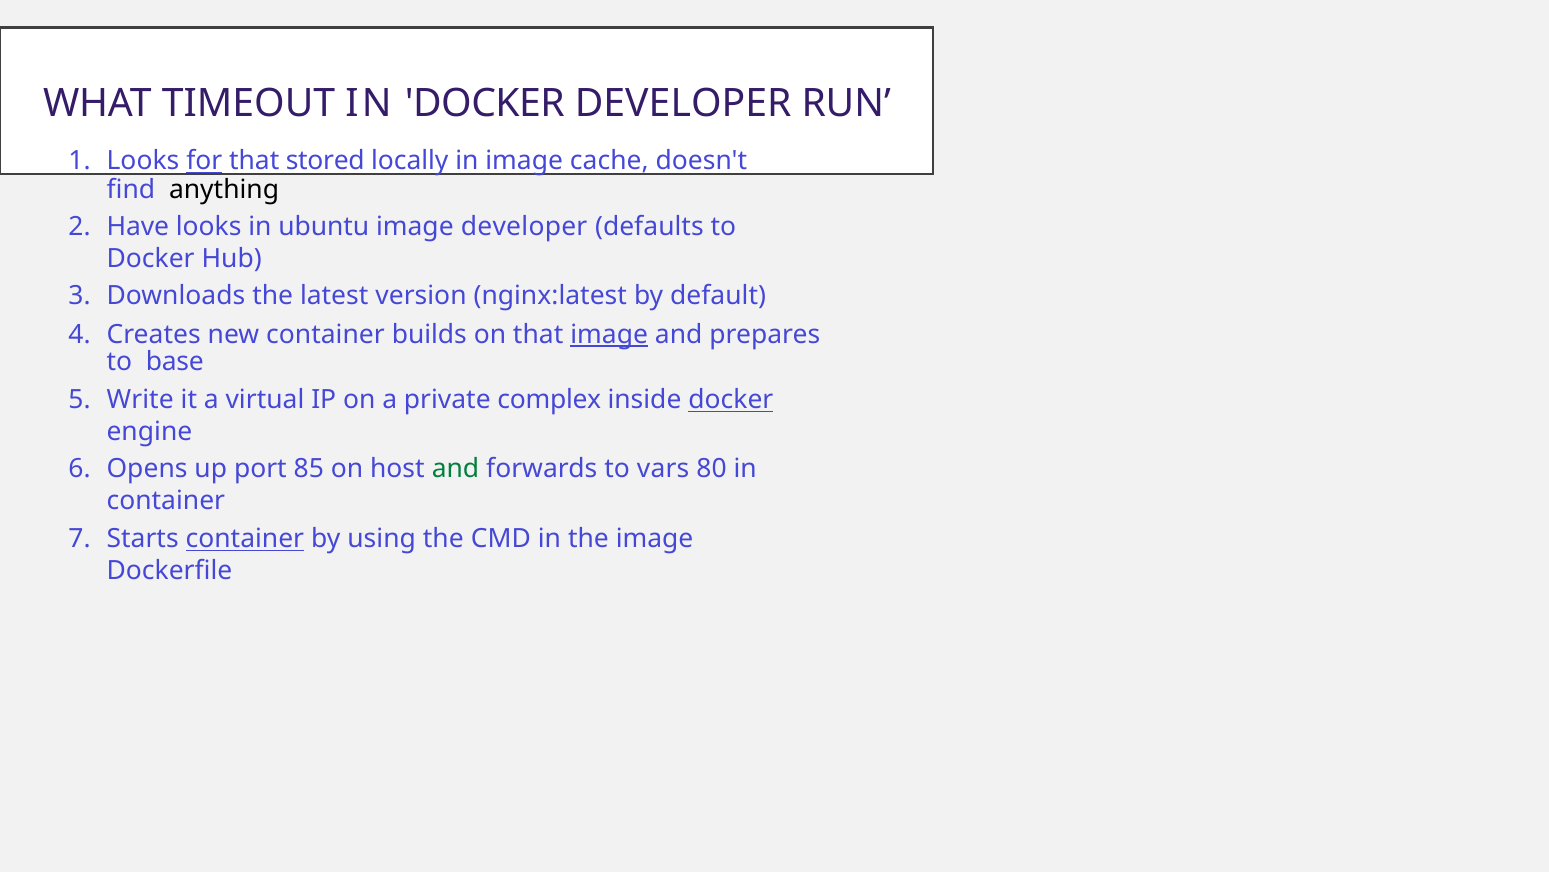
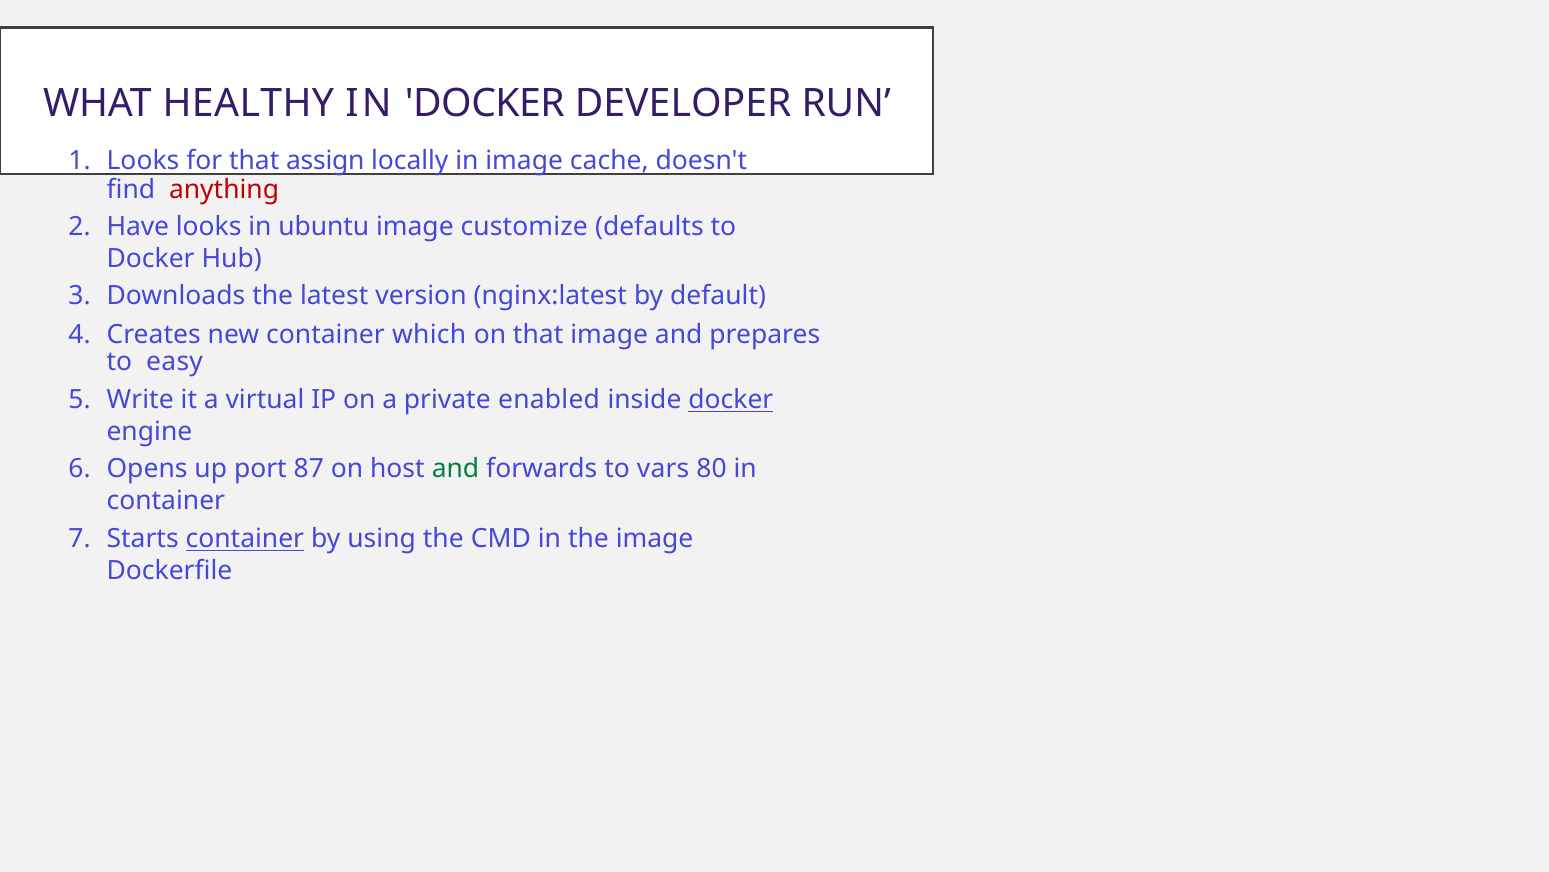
TIMEOUT: TIMEOUT -> HEALTHY
for underline: present -> none
stored: stored -> assign
anything colour: black -> red
image developer: developer -> customize
builds: builds -> which
image at (609, 334) underline: present -> none
base: base -> easy
complex: complex -> enabled
85: 85 -> 87
